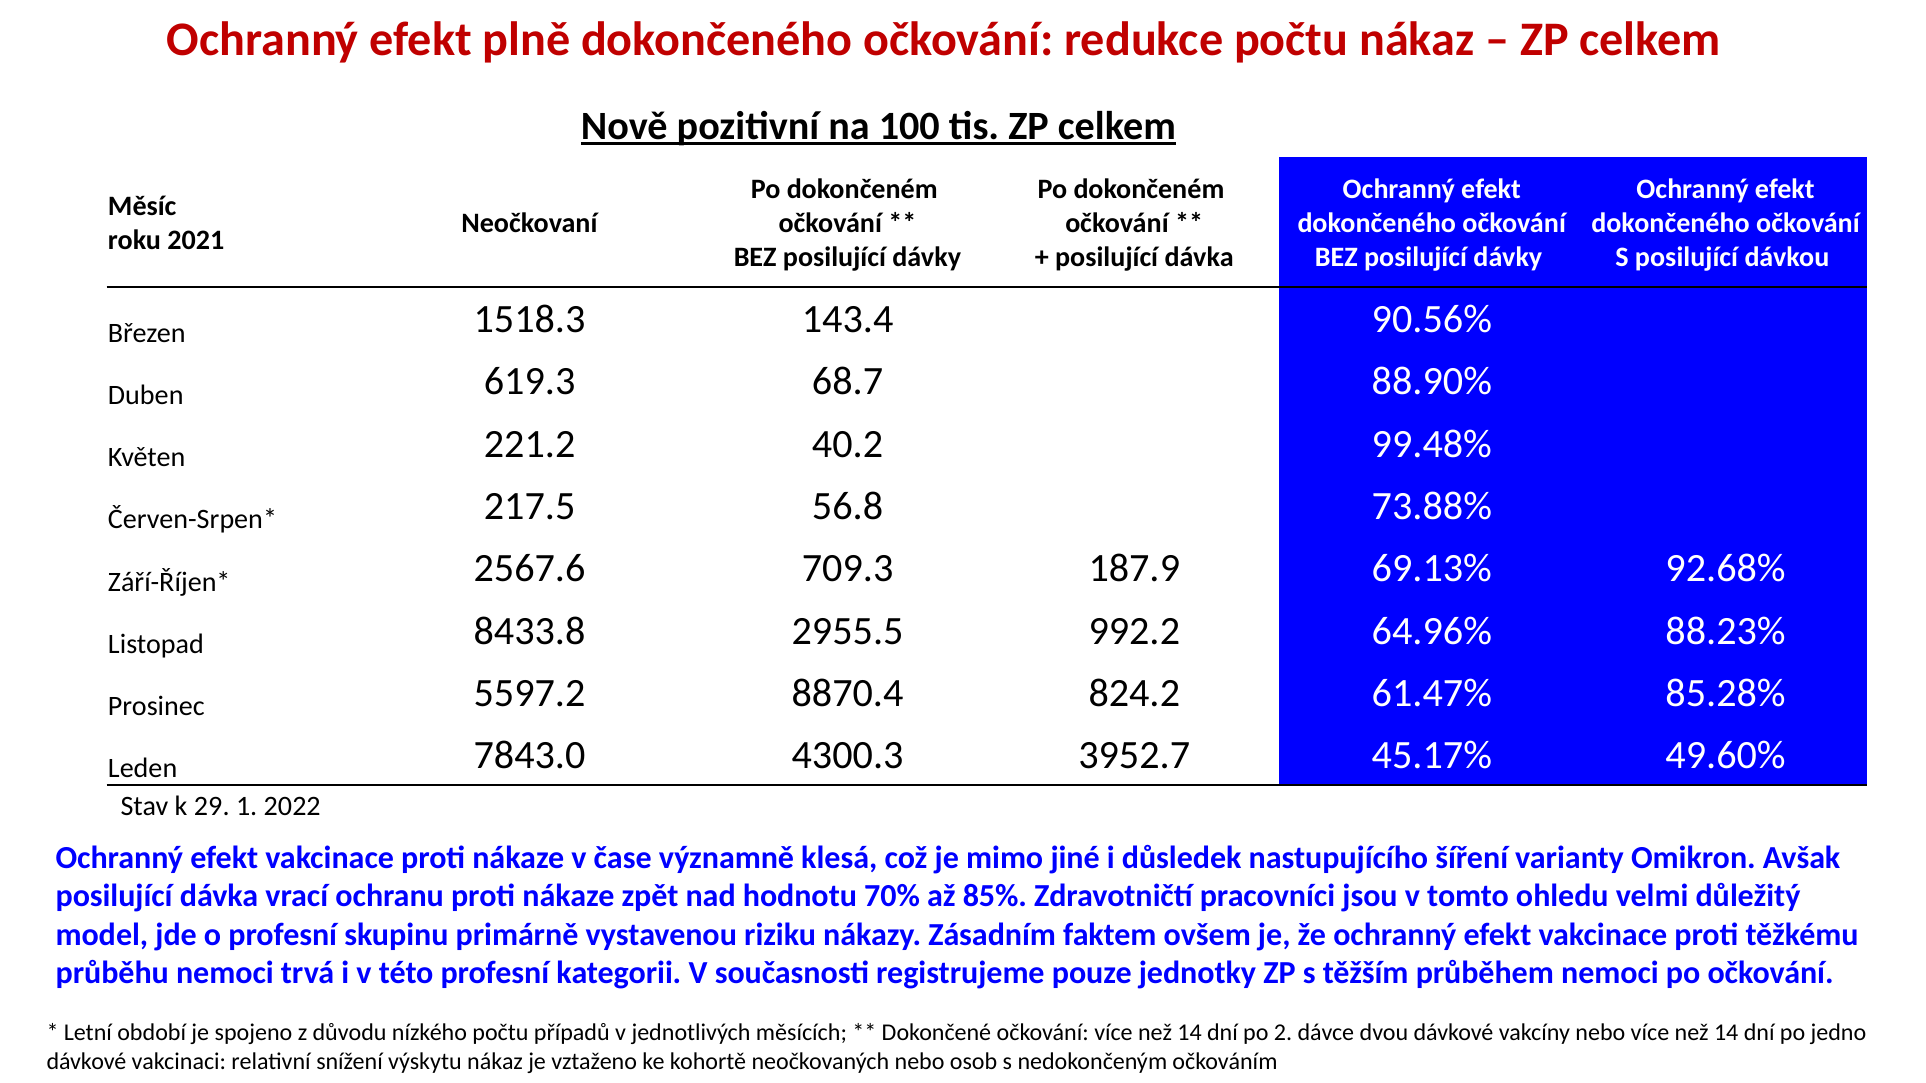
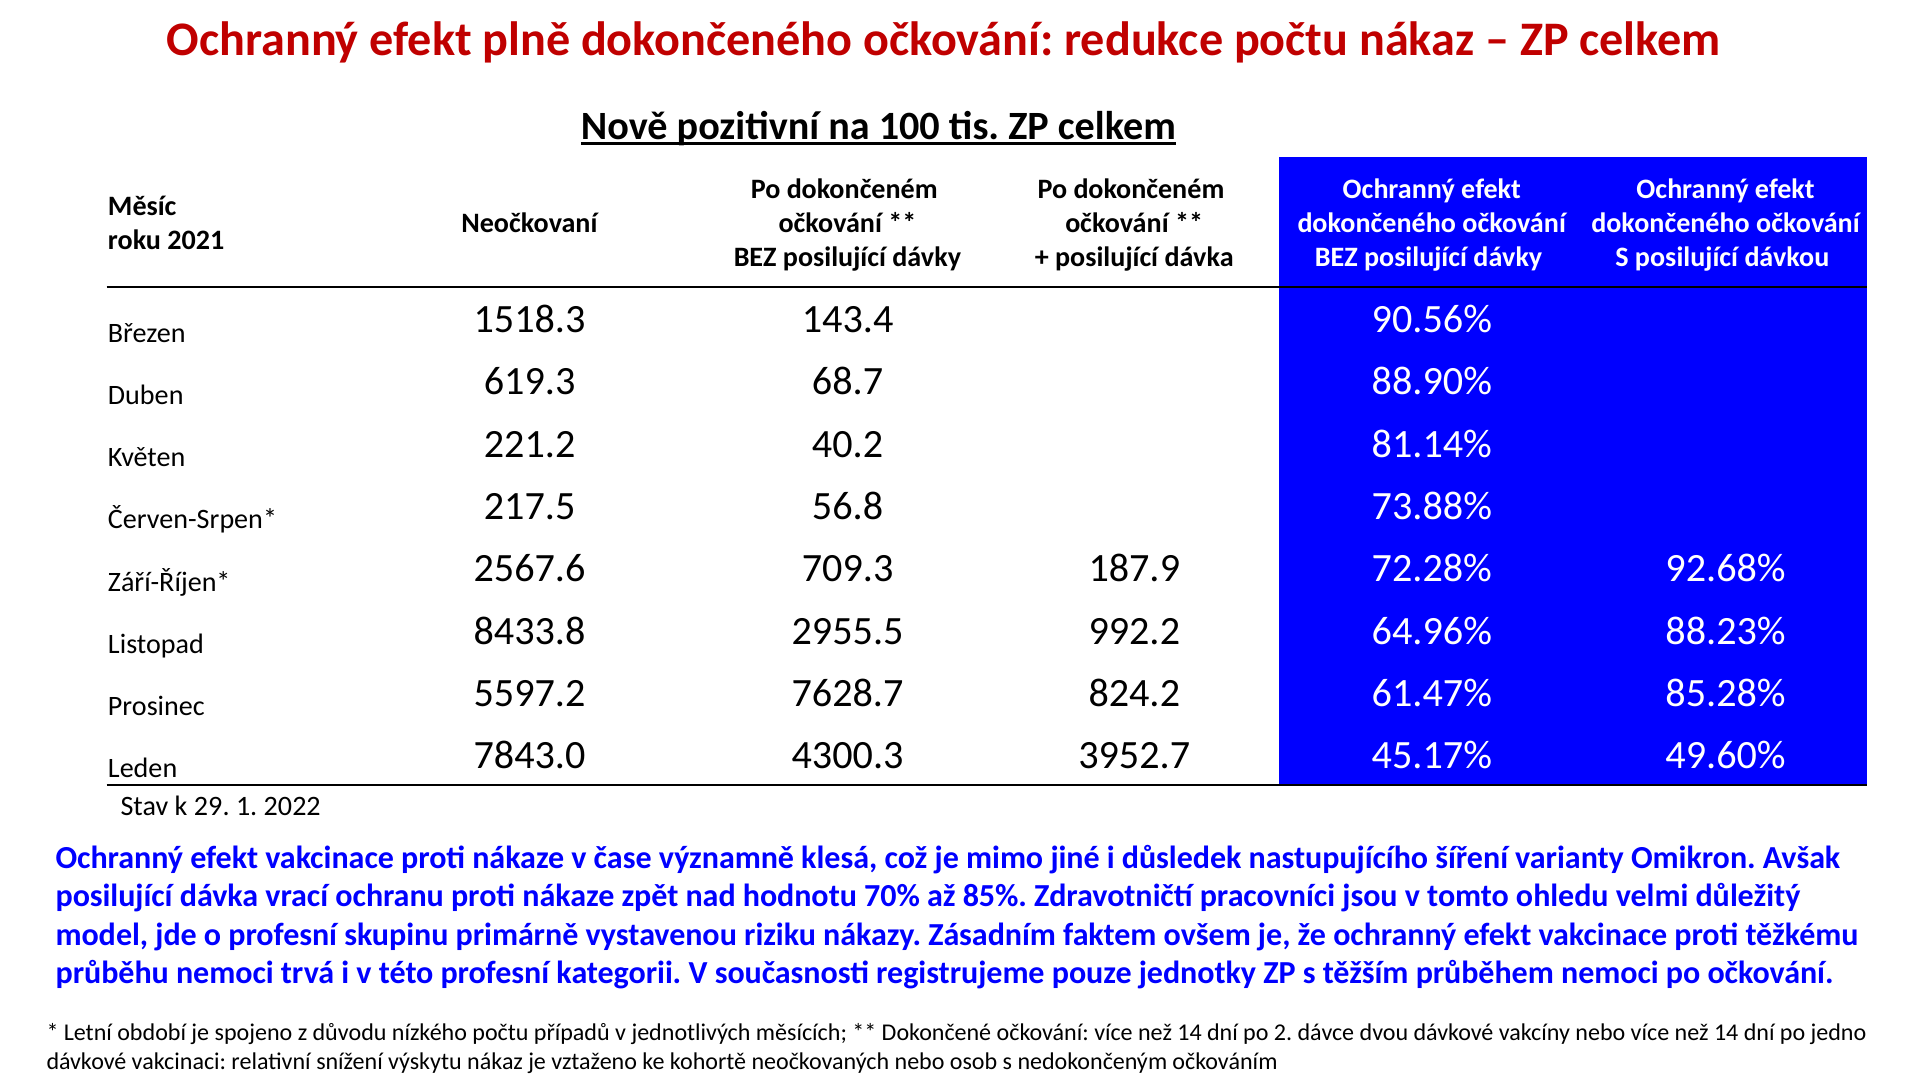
99.48%: 99.48% -> 81.14%
69.13%: 69.13% -> 72.28%
8870.4: 8870.4 -> 7628.7
